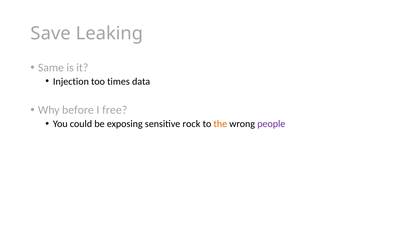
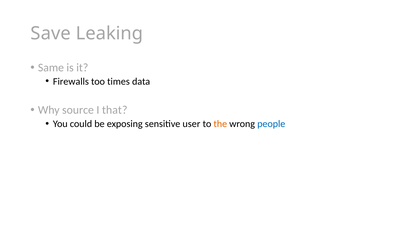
Injection: Injection -> Firewalls
before: before -> source
free: free -> that
rock: rock -> user
people colour: purple -> blue
